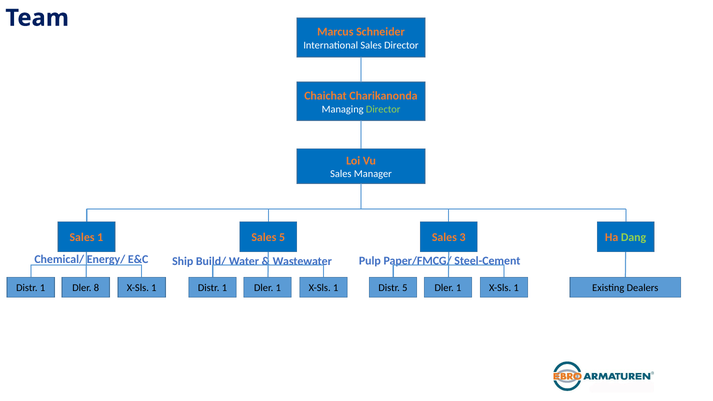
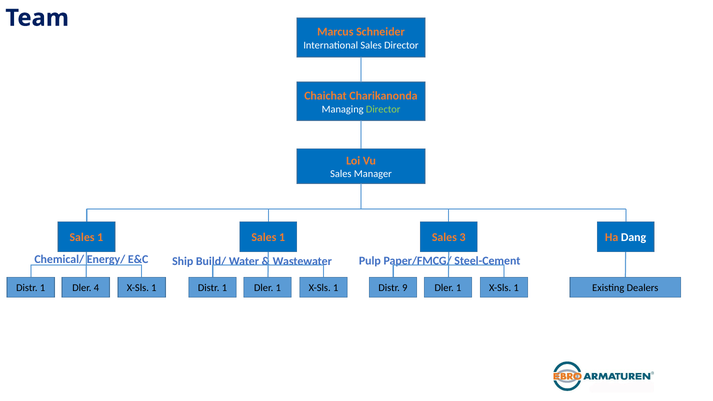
5 at (282, 238): 5 -> 1
Dang colour: light green -> white
8: 8 -> 4
Distr 5: 5 -> 9
